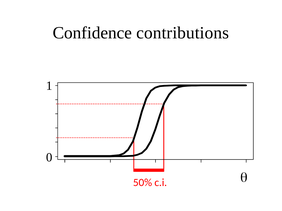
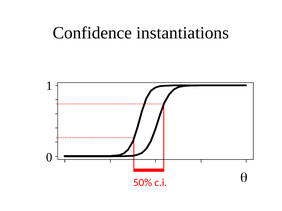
contributions: contributions -> instantiations
